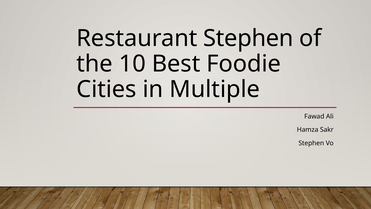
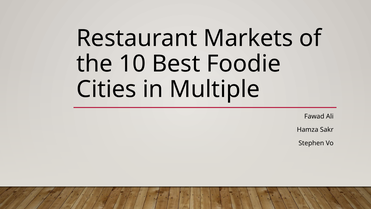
Restaurant Stephen: Stephen -> Markets
